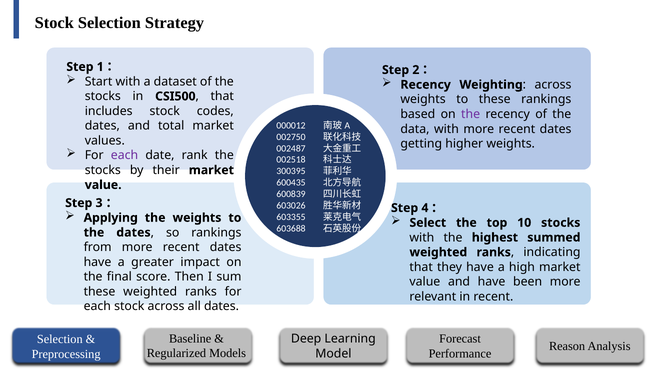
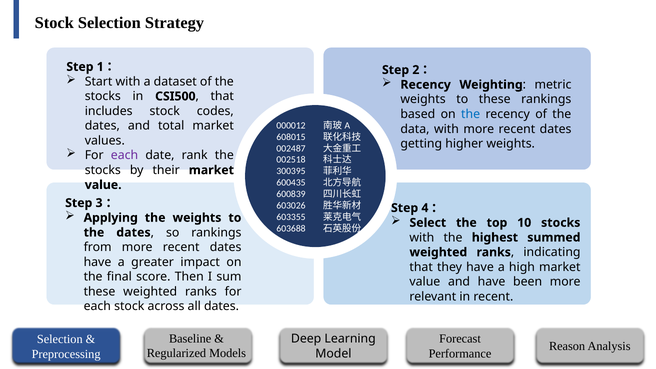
across at (553, 85): across -> metric
the at (471, 114) colour: purple -> blue
002750: 002750 -> 608015
